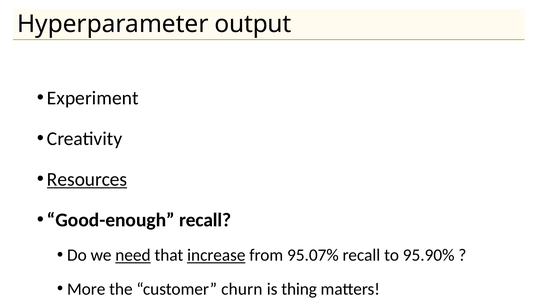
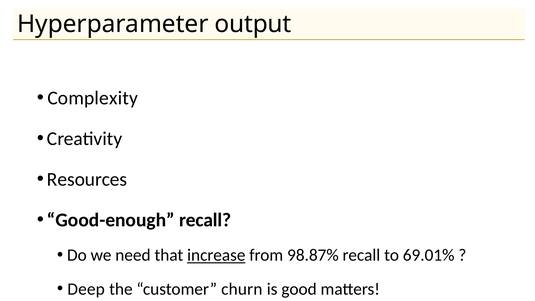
Experiment: Experiment -> Complexity
Resources underline: present -> none
need underline: present -> none
95.07%: 95.07% -> 98.87%
95.90%: 95.90% -> 69.01%
More: More -> Deep
thing: thing -> good
